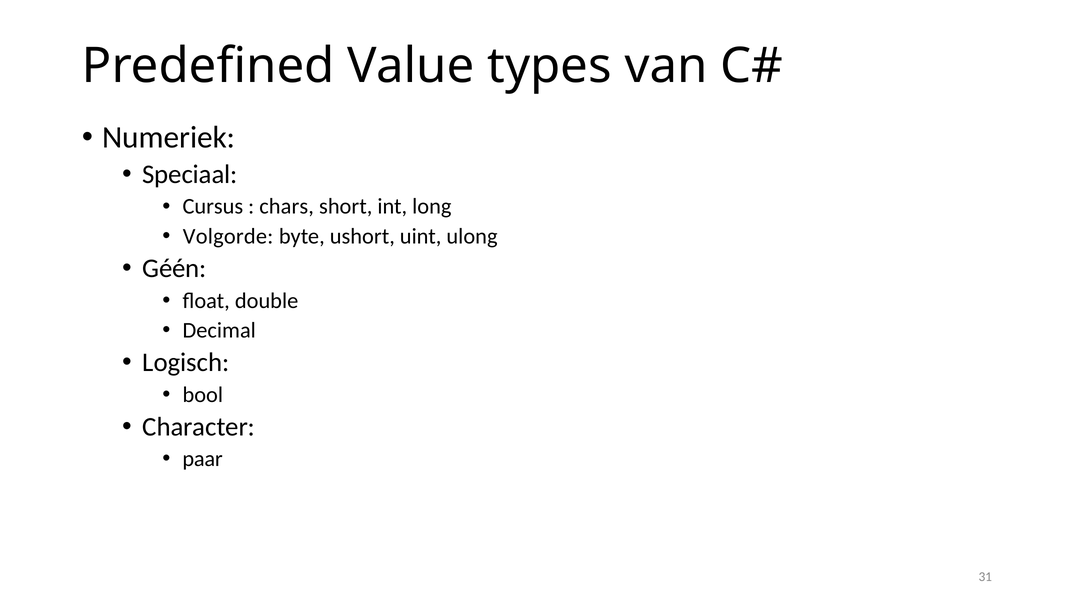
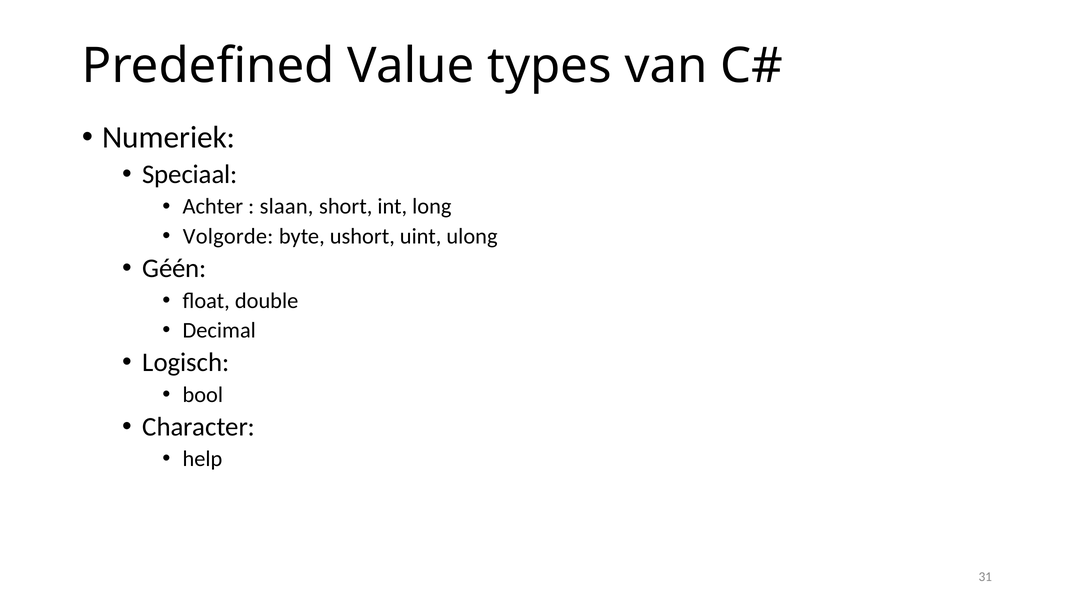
Cursus: Cursus -> Achter
chars: chars -> slaan
paar: paar -> help
